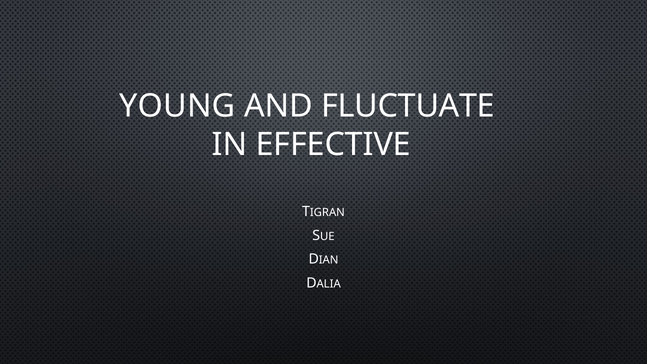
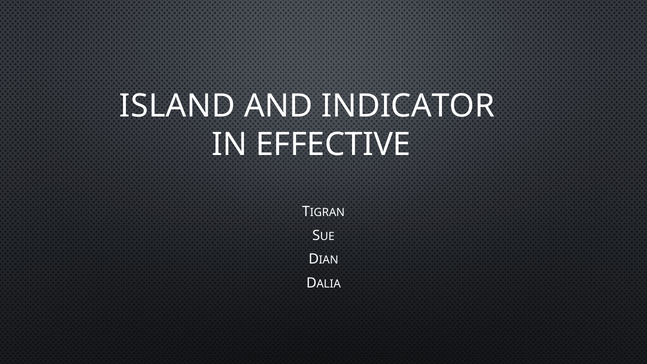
YOUNG: YOUNG -> ISLAND
FLUCTUATE: FLUCTUATE -> INDICATOR
